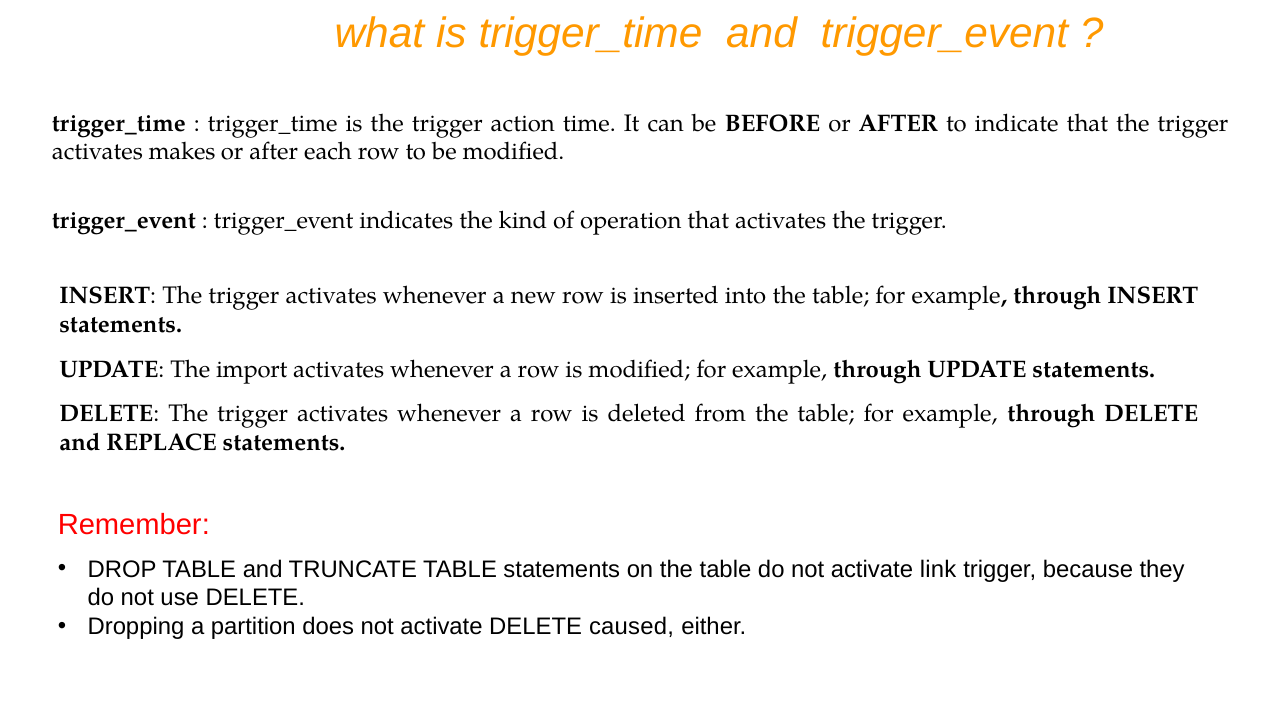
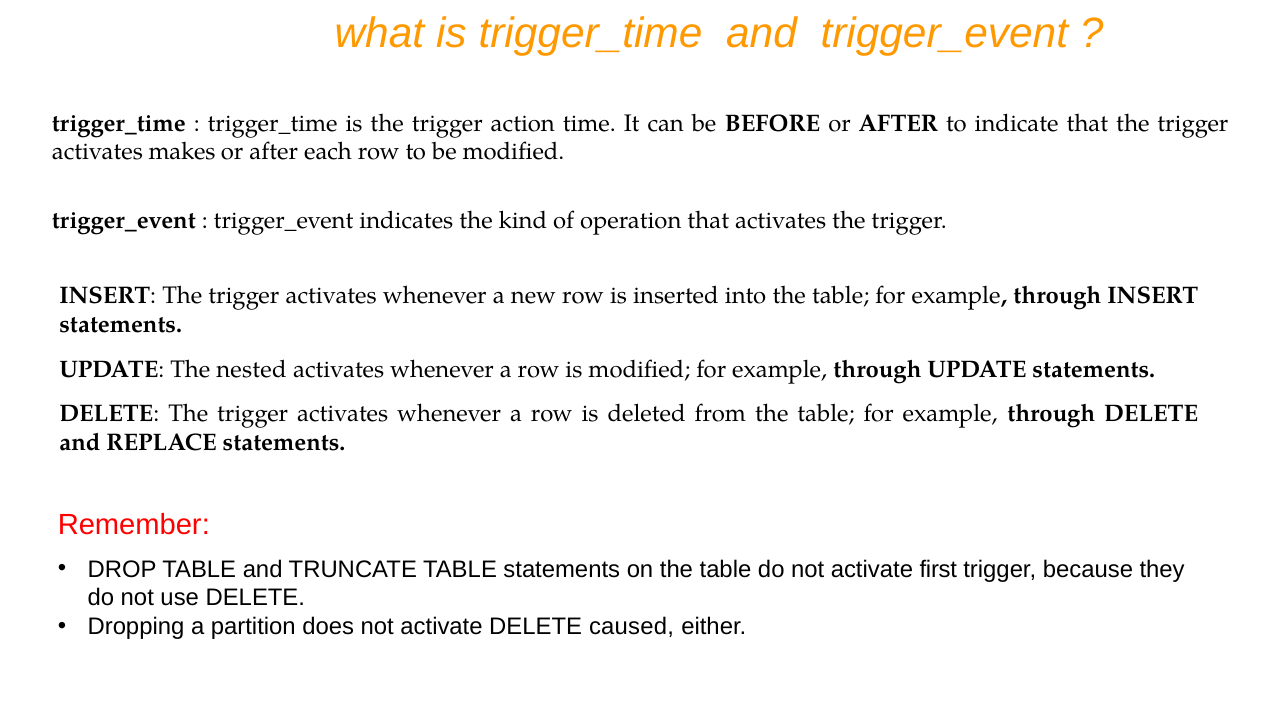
import: import -> nested
link: link -> first
